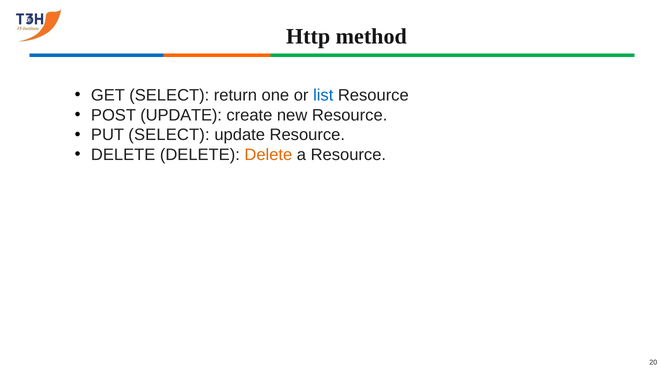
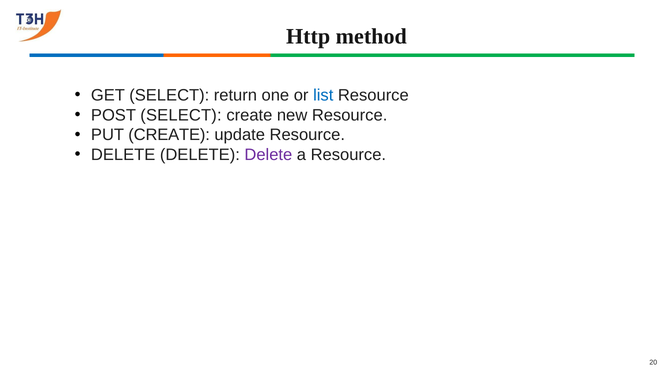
UPDATE at (181, 115): UPDATE -> SELECT
PUT SELECT: SELECT -> CREATE
Delete at (268, 155) colour: orange -> purple
